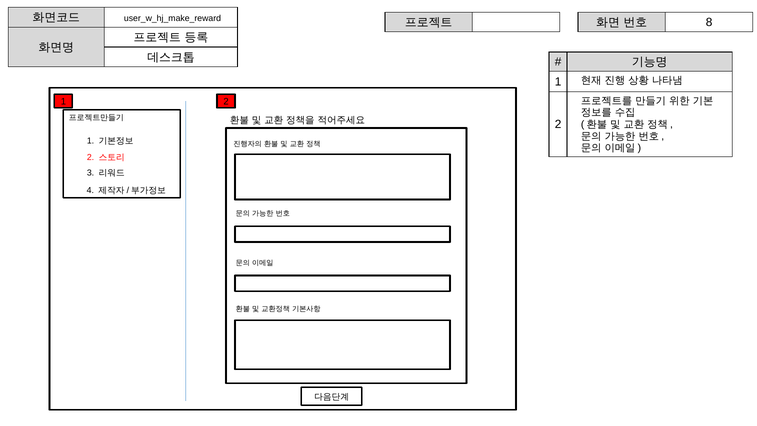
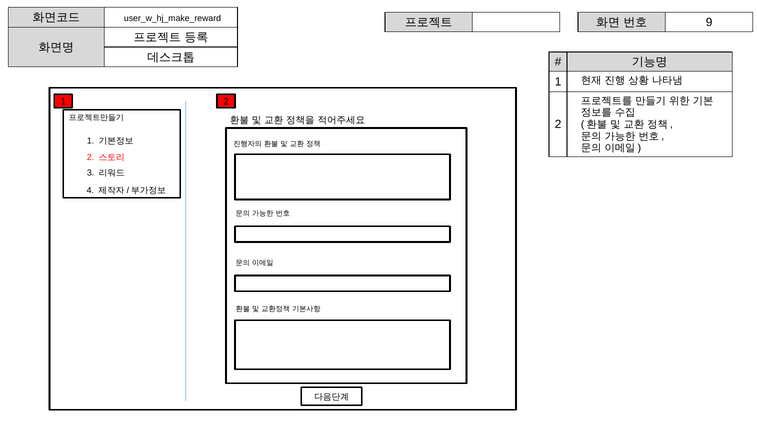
8: 8 -> 9
